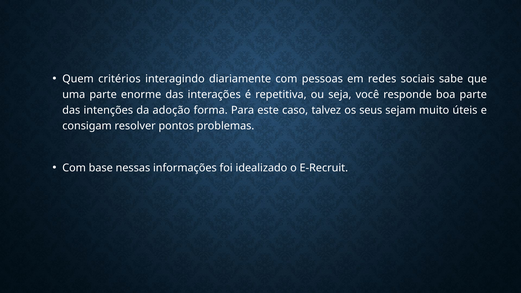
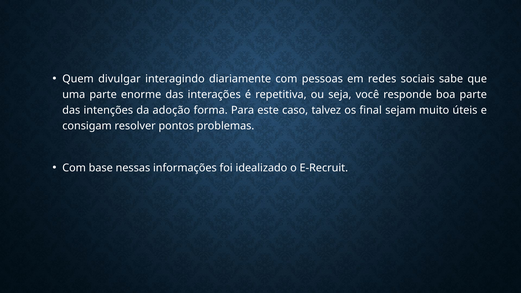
critérios: critérios -> divulgar
seus: seus -> final
